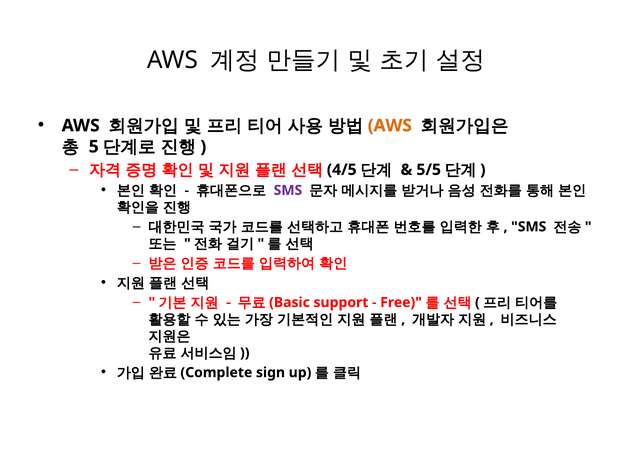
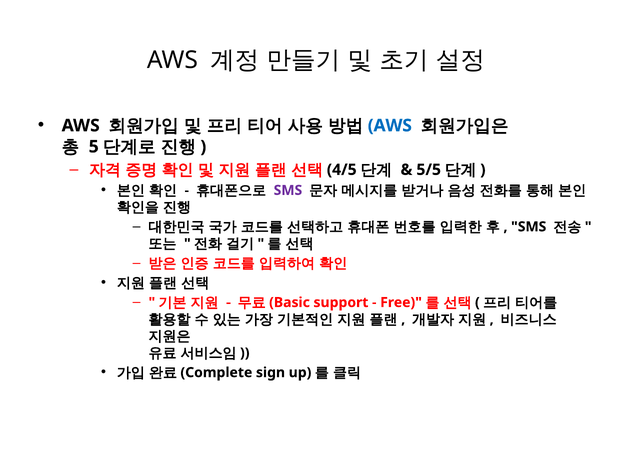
AWS at (390, 126) colour: orange -> blue
